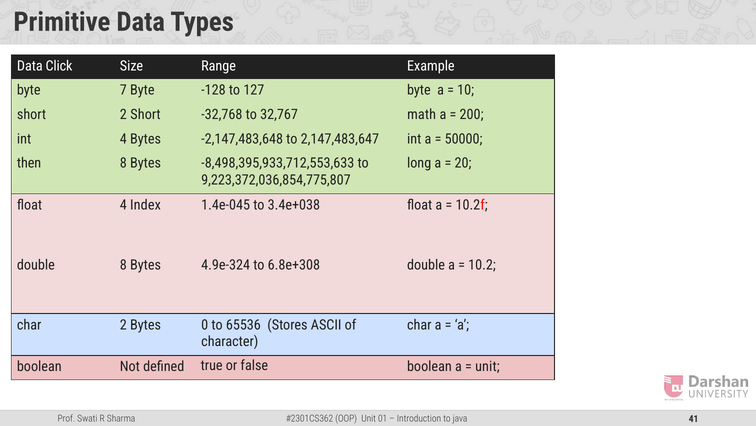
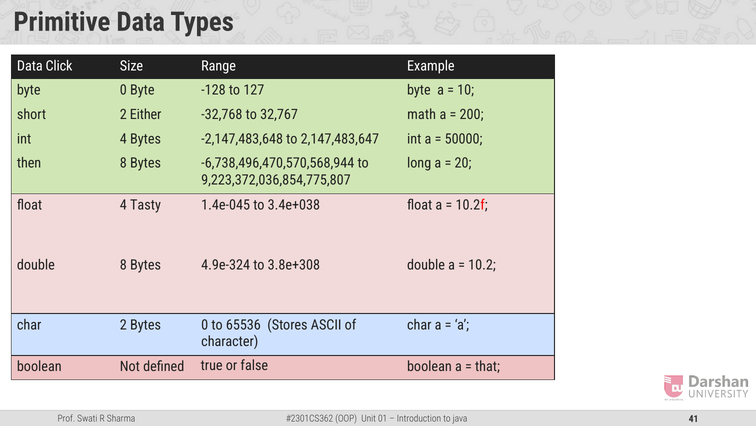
byte 7: 7 -> 0
2 Short: Short -> Either
-8,498,395,933,712,553,633: -8,498,395,933,712,553,633 -> -6,738,496,470,570,568,944
Index: Index -> Tasty
6.8e+308: 6.8e+308 -> 3.8e+308
unit at (487, 366): unit -> that
